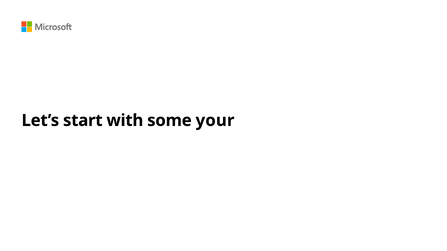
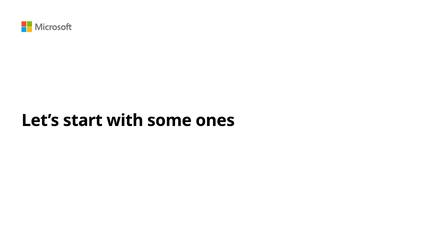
your: your -> ones
